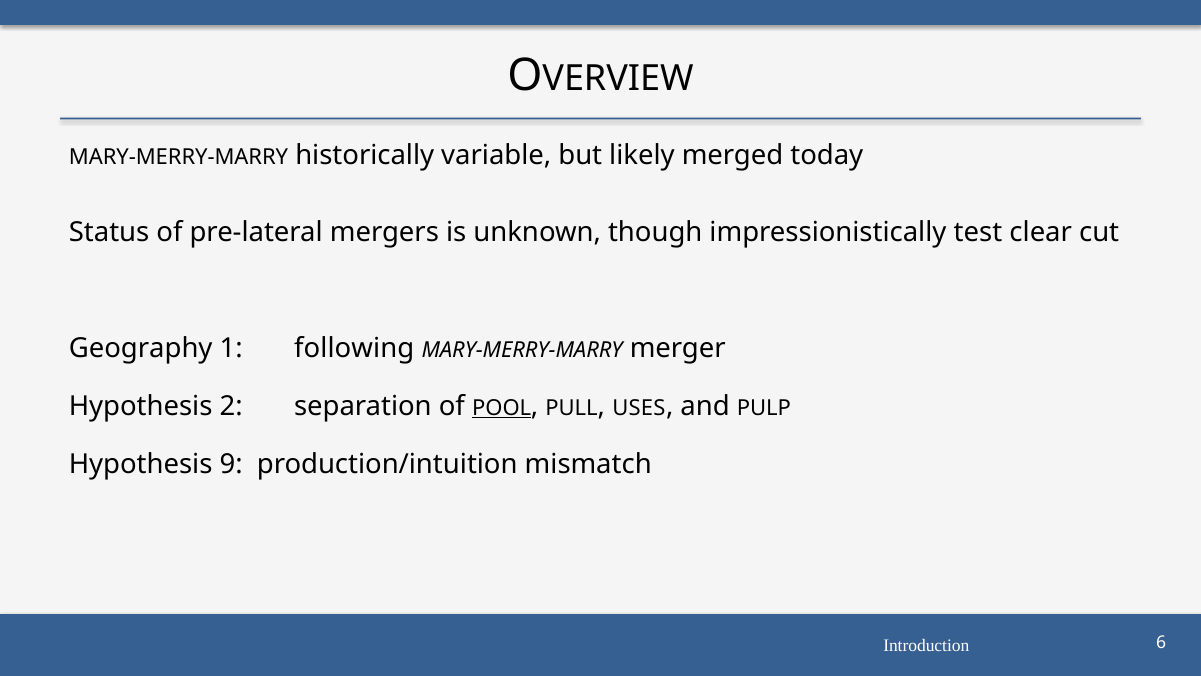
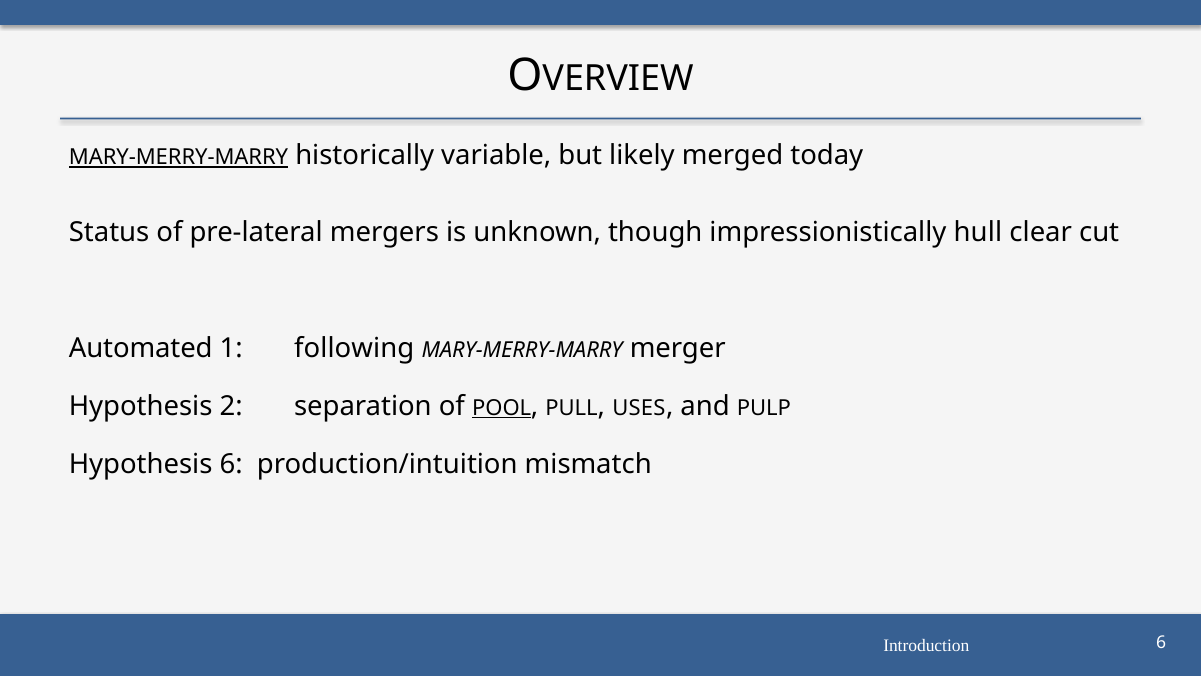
MARY-MERRY-MARRY at (179, 157) underline: none -> present
test: test -> hull
Geography: Geography -> Automated
Hypothesis 9: 9 -> 6
